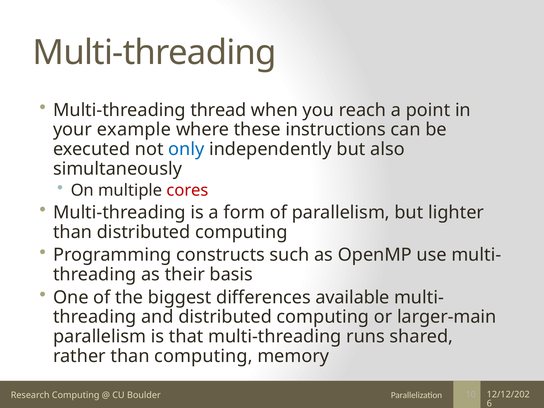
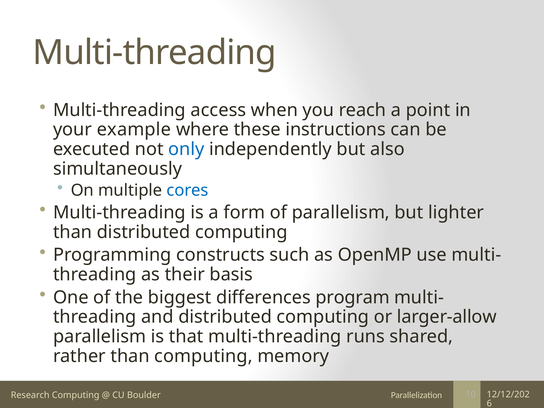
thread: thread -> access
cores colour: red -> blue
available: available -> program
larger-main: larger-main -> larger-allow
